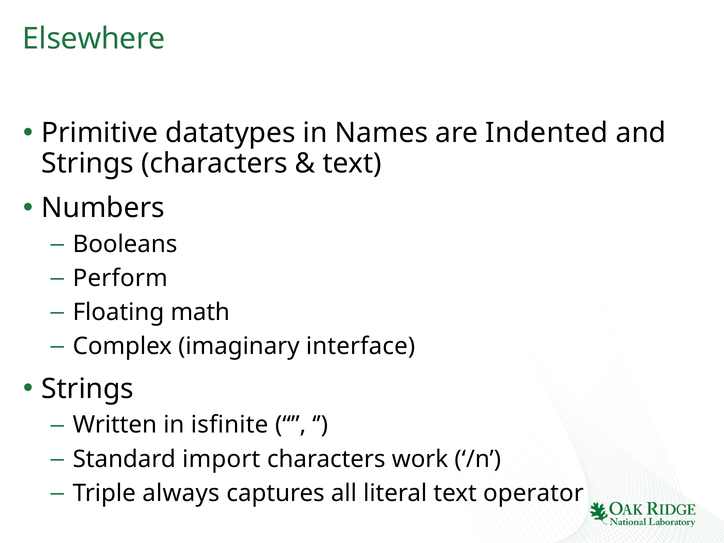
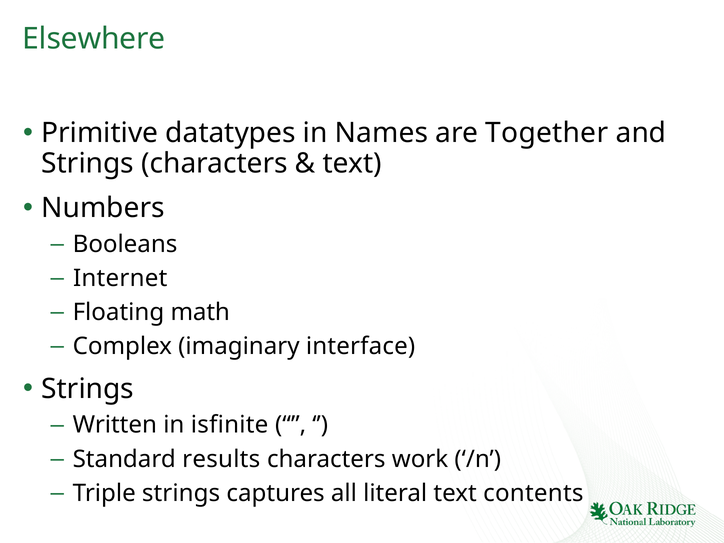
Indented: Indented -> Together
Perform: Perform -> Internet
import: import -> results
Triple always: always -> strings
operator: operator -> contents
